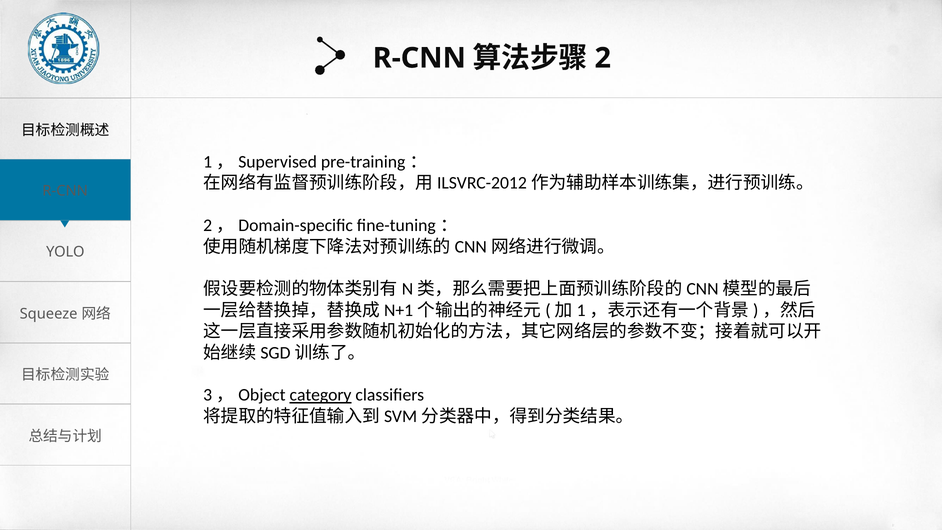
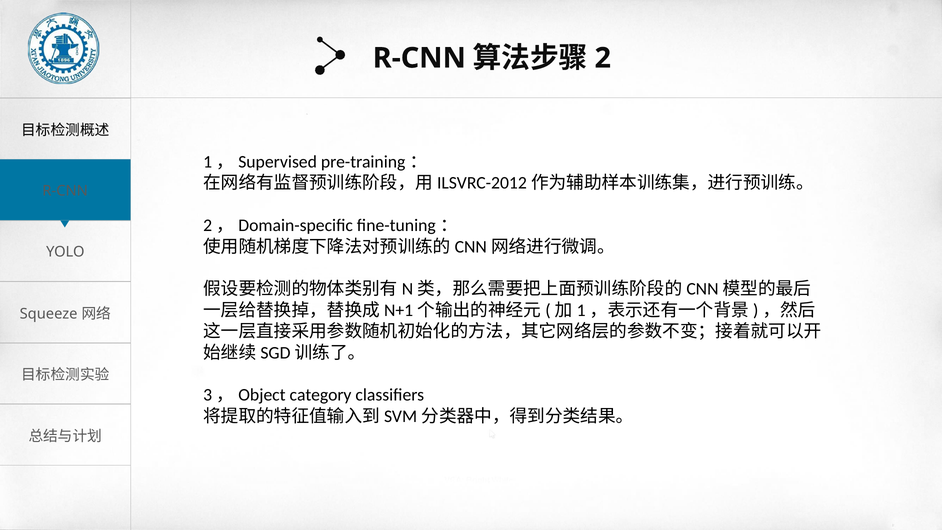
category underline: present -> none
